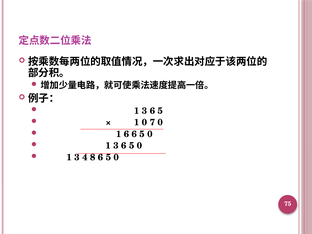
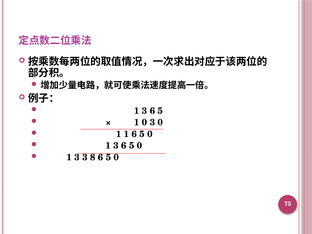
0 7: 7 -> 3
1 6: 6 -> 1
3 4: 4 -> 3
